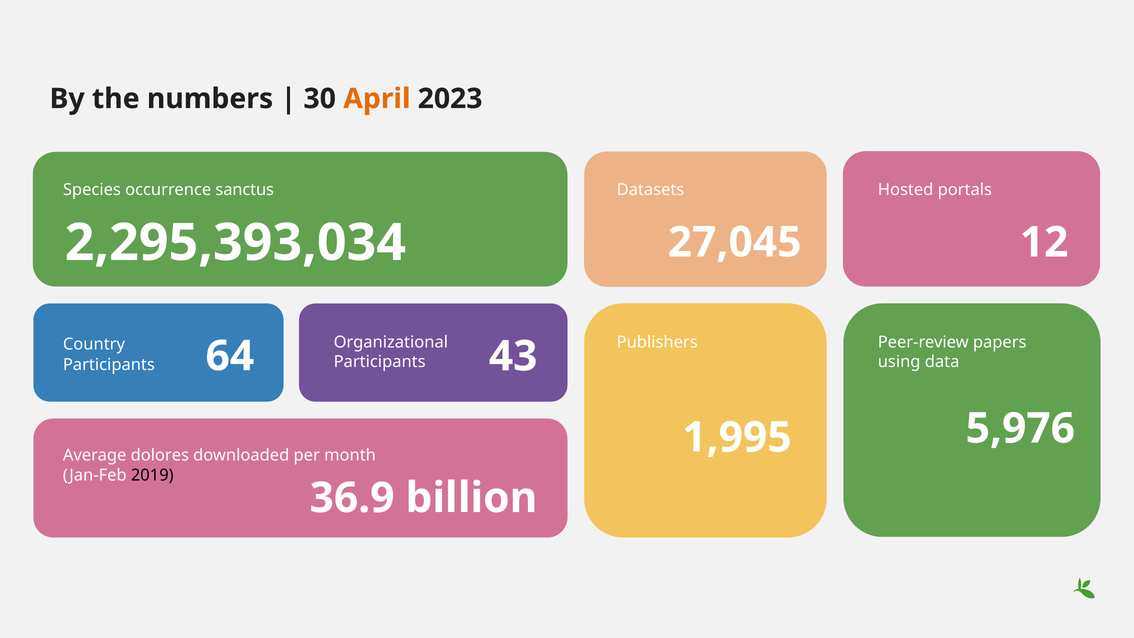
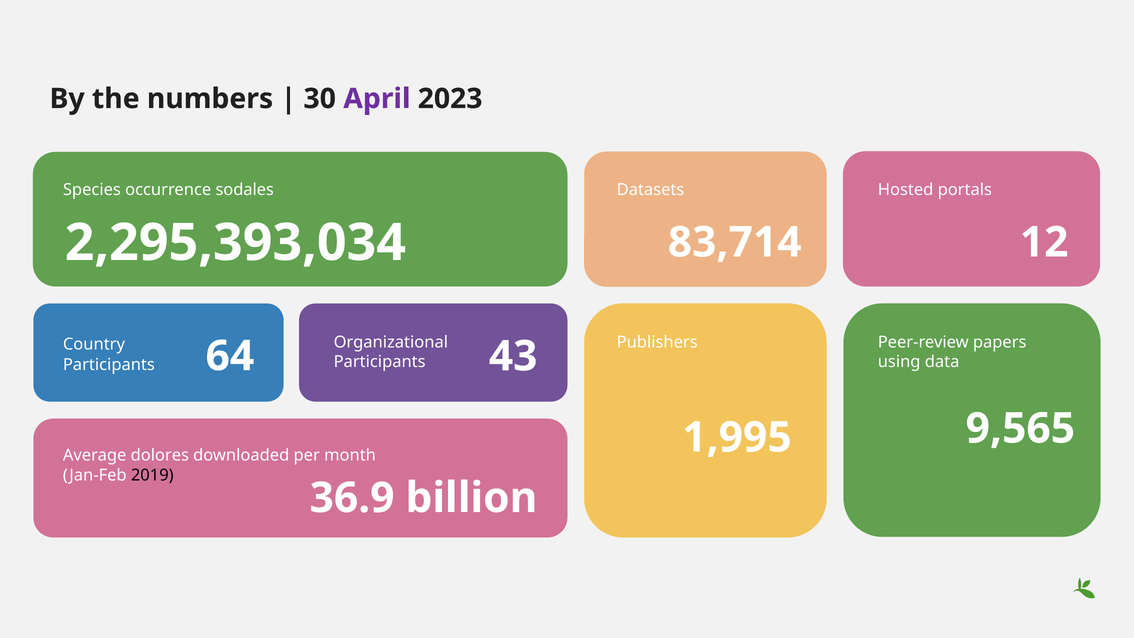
April colour: orange -> purple
sanctus: sanctus -> sodales
27,045: 27,045 -> 83,714
5,976: 5,976 -> 9,565
